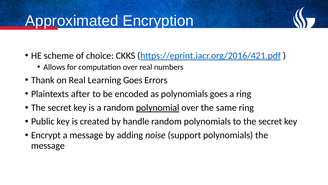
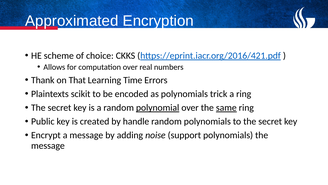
on Real: Real -> That
Learning Goes: Goes -> Time
after: after -> scikit
polynomials goes: goes -> trick
same underline: none -> present
